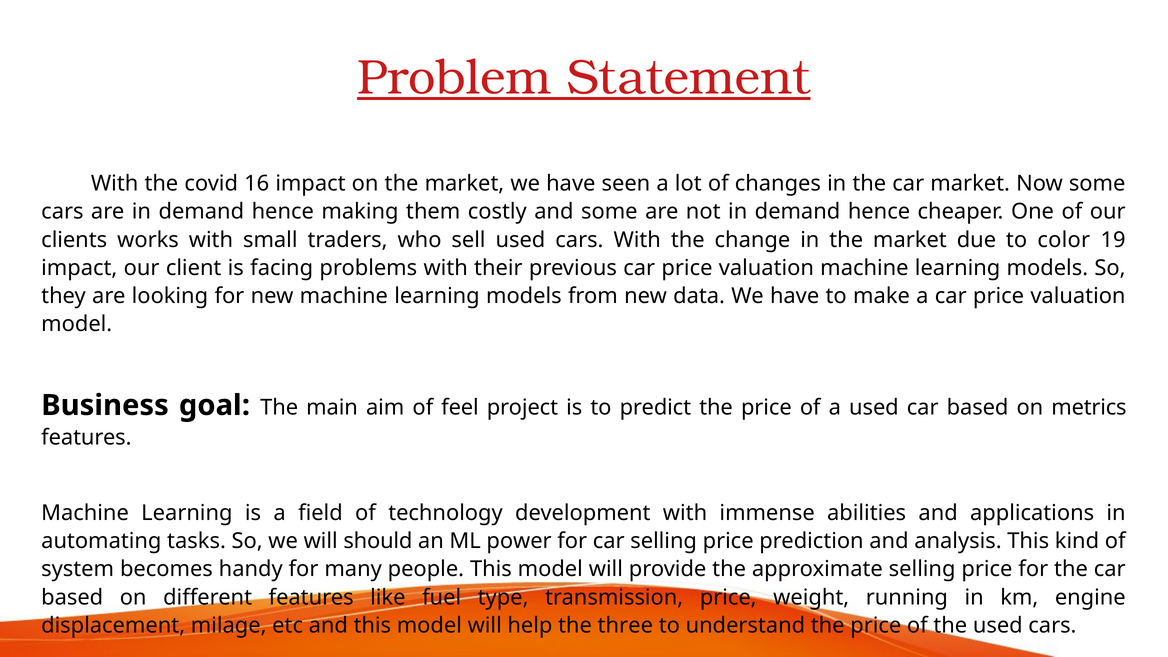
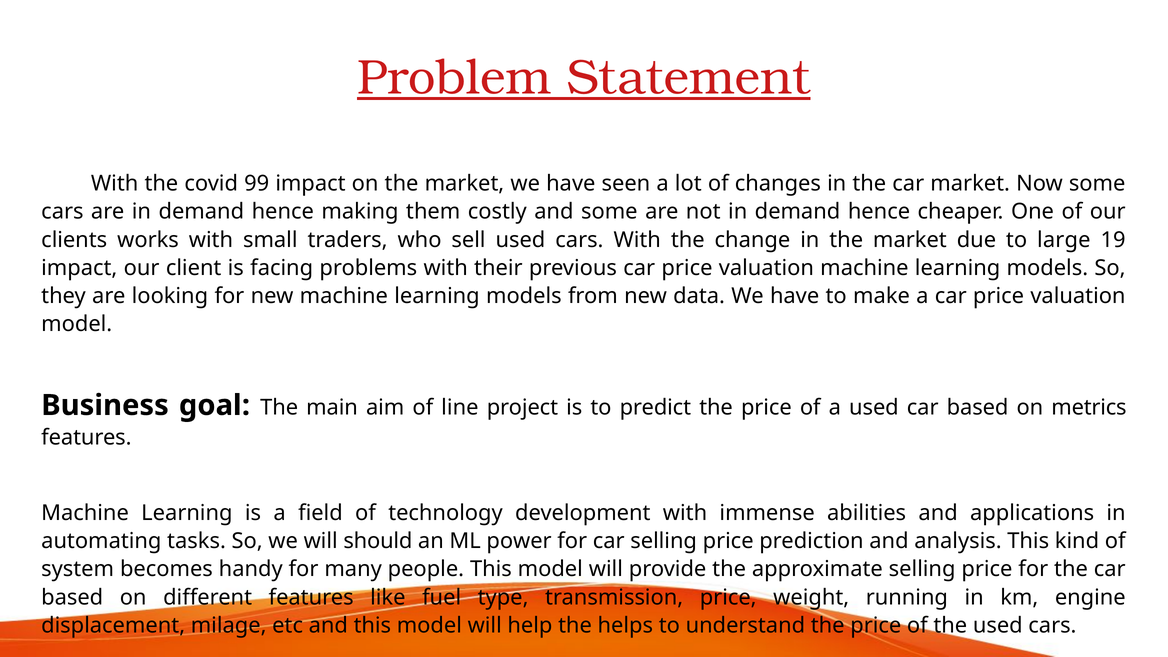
16: 16 -> 99
color: color -> large
feel: feel -> line
three: three -> helps
